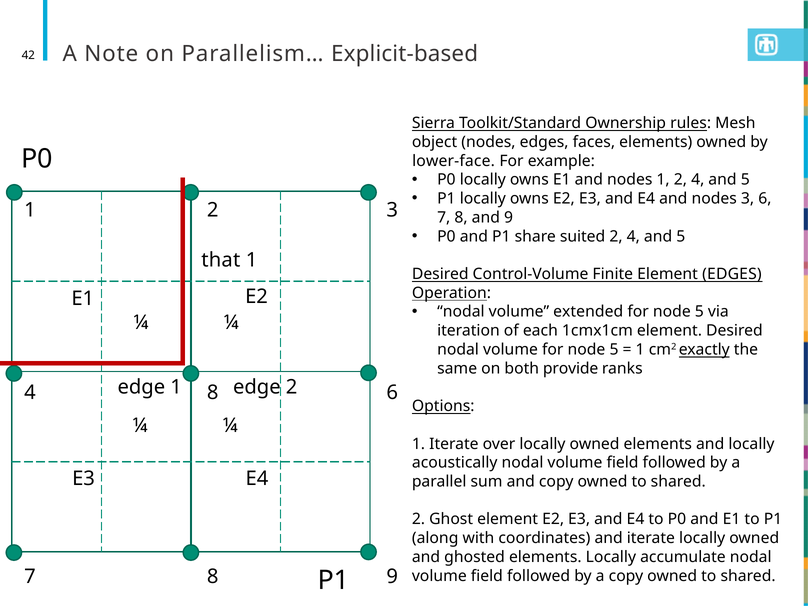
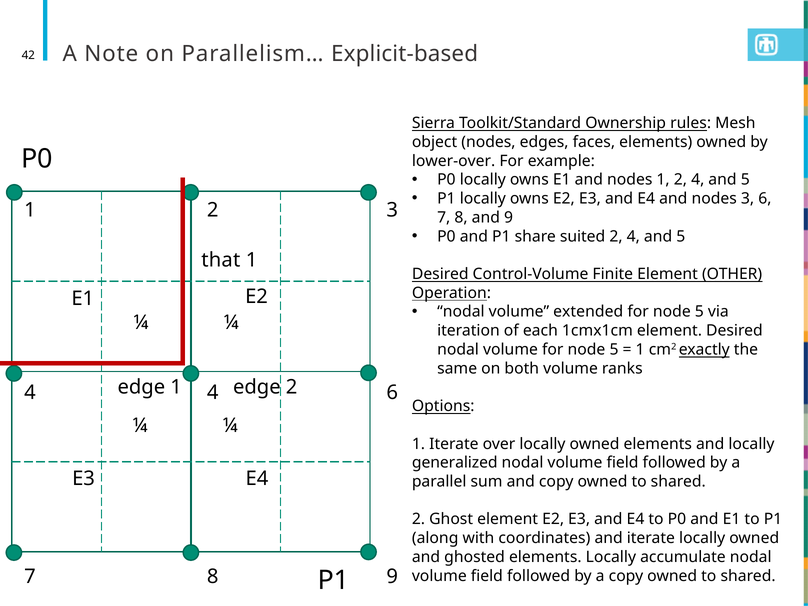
lower-face: lower-face -> lower-over
Element EDGES: EDGES -> OTHER
both provide: provide -> volume
4 8: 8 -> 4
acoustically: acoustically -> generalized
